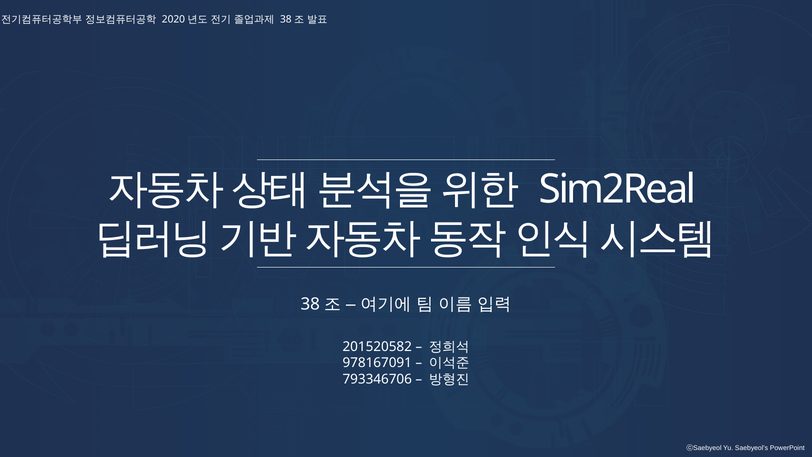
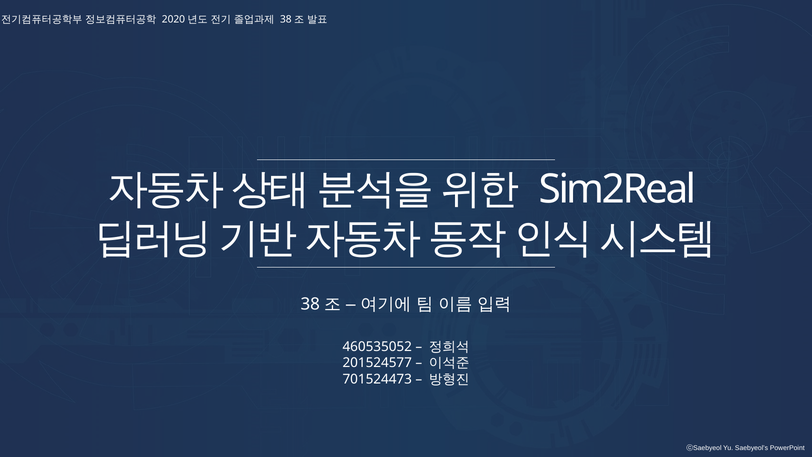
201520582: 201520582 -> 460535052
978167091: 978167091 -> 201524577
793346706: 793346706 -> 701524473
